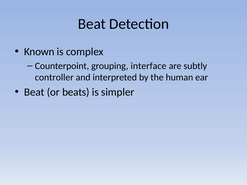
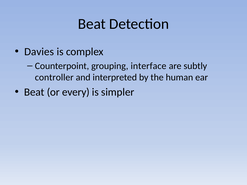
Known: Known -> Davies
beats: beats -> every
